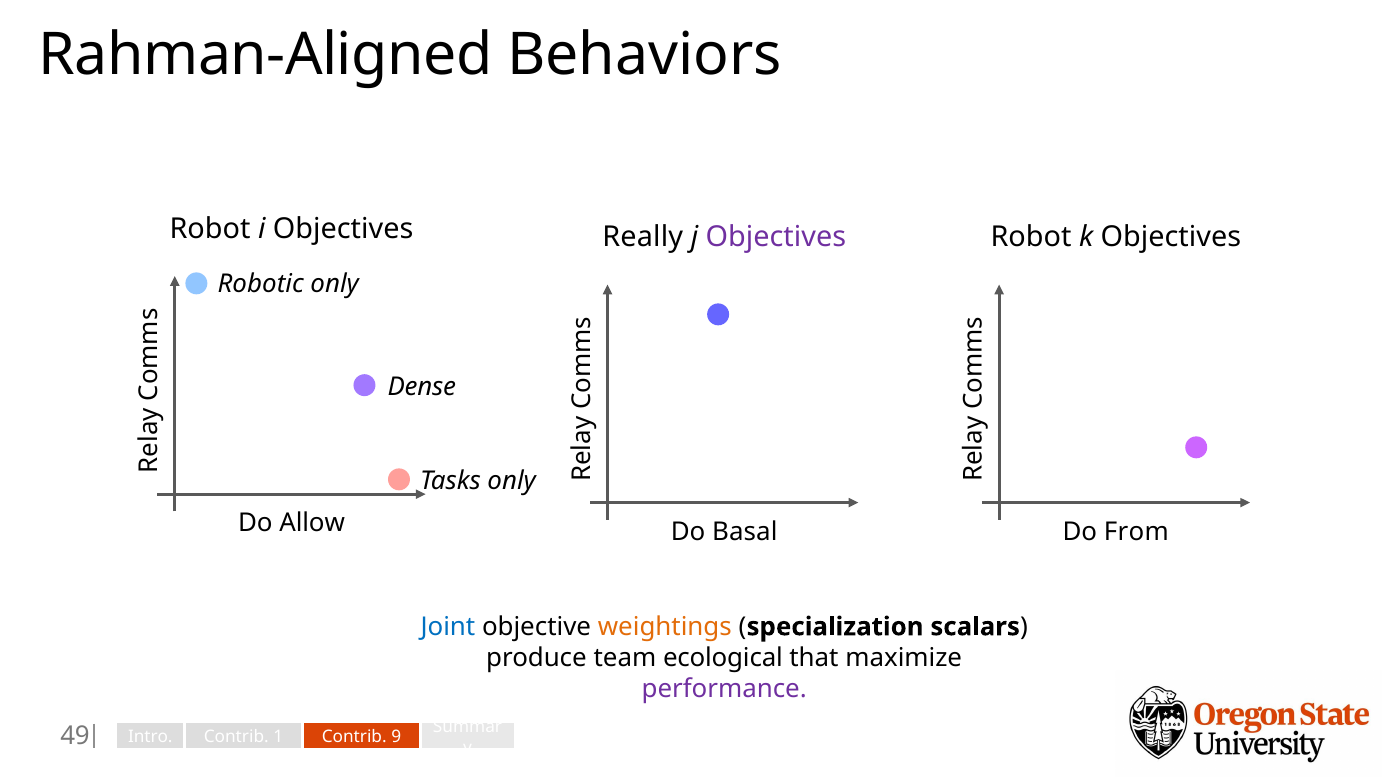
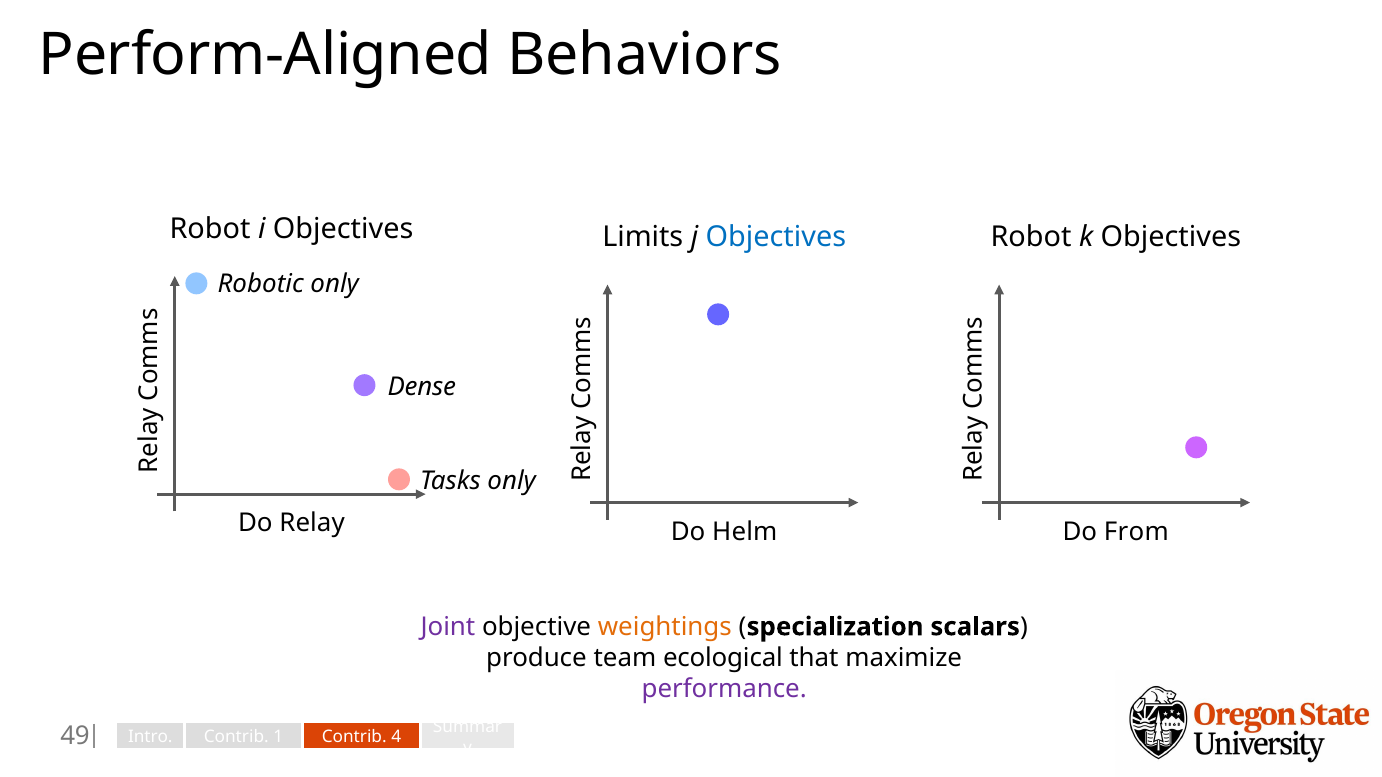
Rahman-Aligned: Rahman-Aligned -> Perform-Aligned
Really: Really -> Limits
Objectives at (776, 237) colour: purple -> blue
Allow: Allow -> Relay
Basal: Basal -> Helm
Joint colour: blue -> purple
9: 9 -> 4
